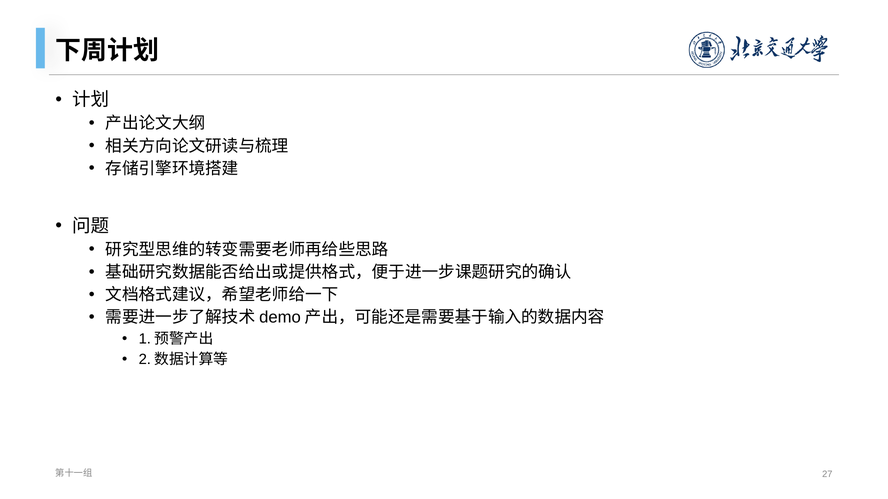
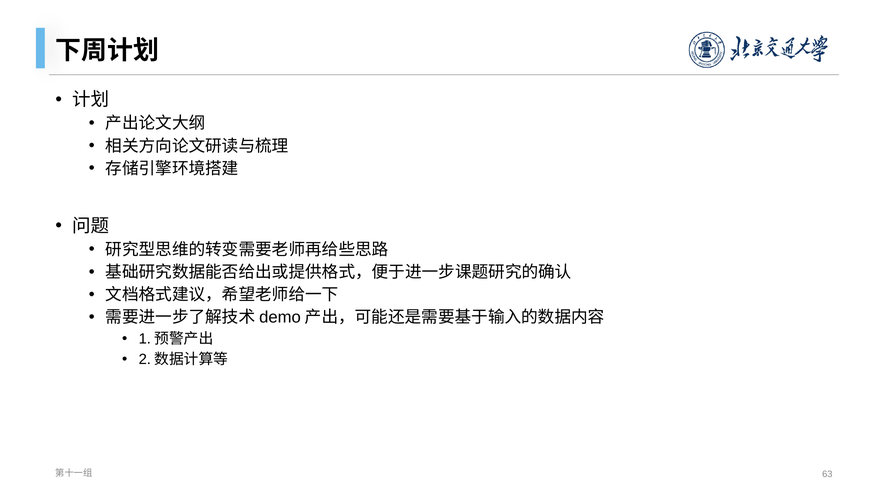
27: 27 -> 63
